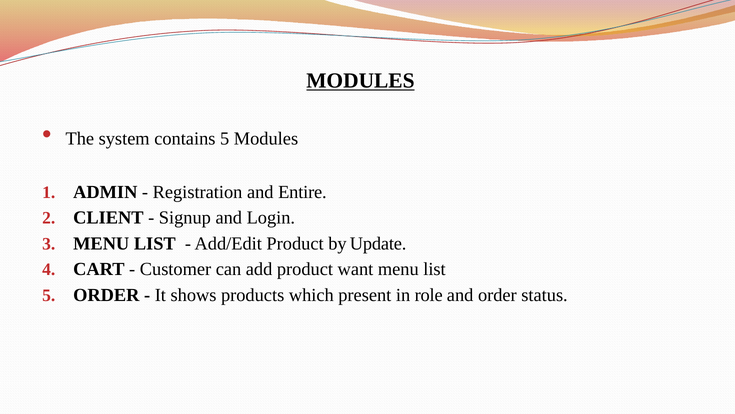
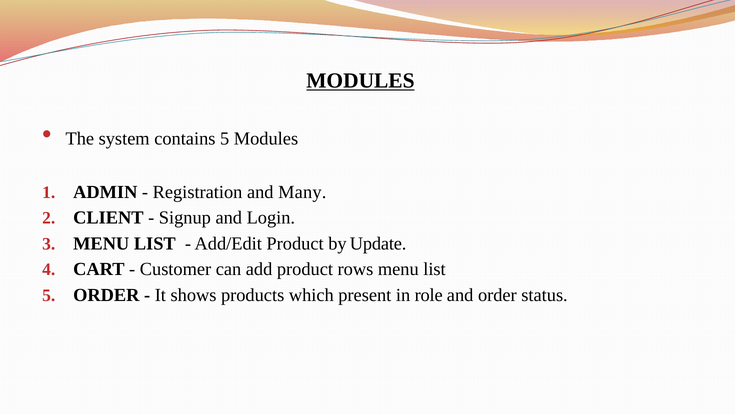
Entire: Entire -> Many
want: want -> rows
